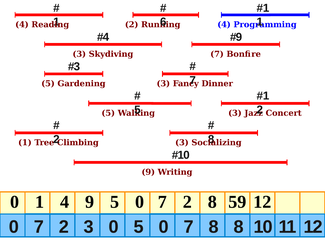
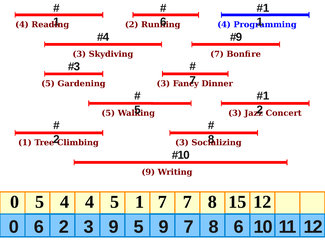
0 1: 1 -> 5
4 9: 9 -> 4
0 at (140, 202): 0 -> 1
2 at (187, 202): 2 -> 7
59: 59 -> 15
7 at (39, 227): 7 -> 6
3 0: 0 -> 9
0 at (164, 227): 0 -> 9
8 8: 8 -> 6
